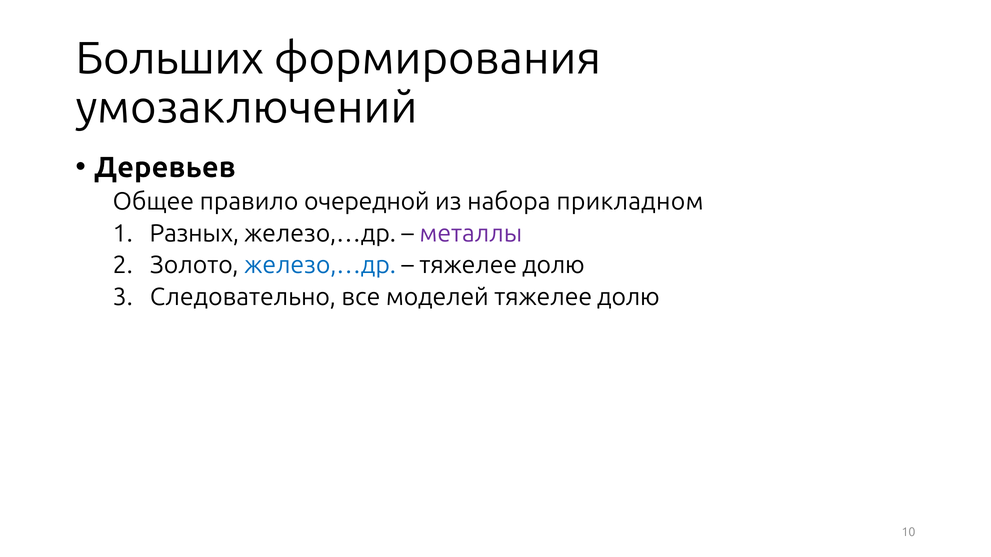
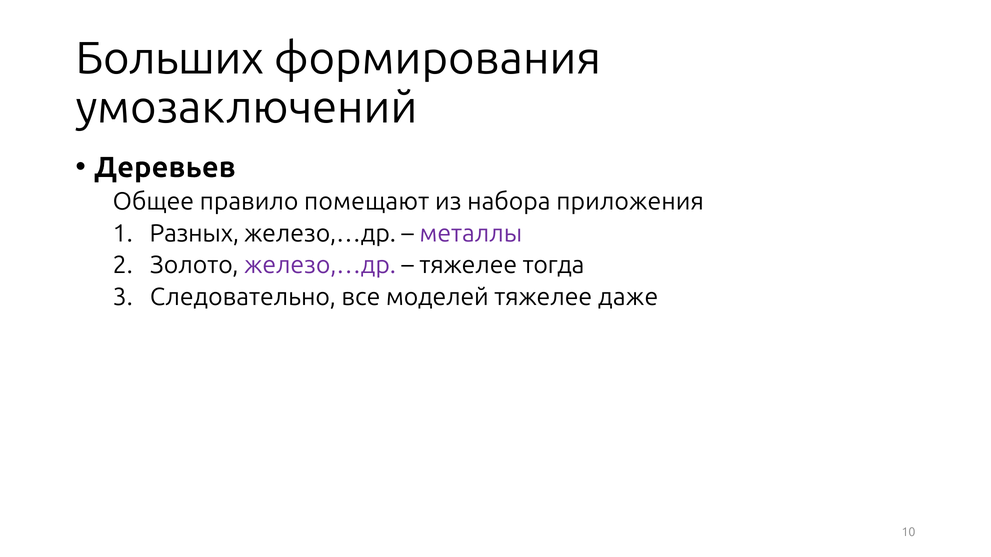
очередной: очередной -> помещают
прикладном: прикладном -> приложения
железо,…др at (320, 266) colour: blue -> purple
долю at (554, 266): долю -> тогда
долю at (628, 297): долю -> даже
